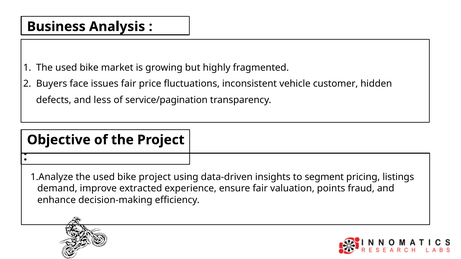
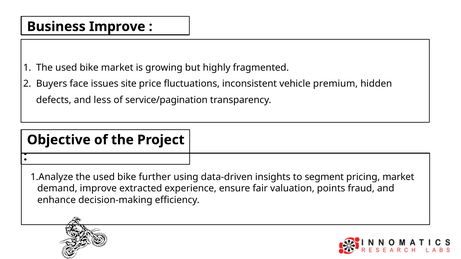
Business Analysis: Analysis -> Improve
issues fair: fair -> site
customer: customer -> premium
bike project: project -> further
pricing listings: listings -> market
